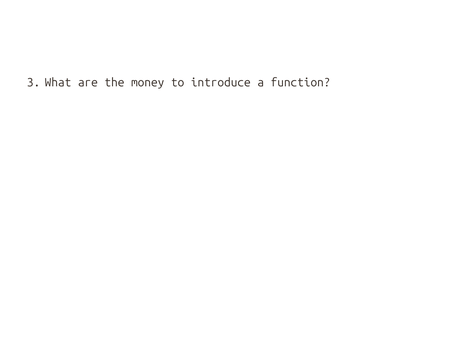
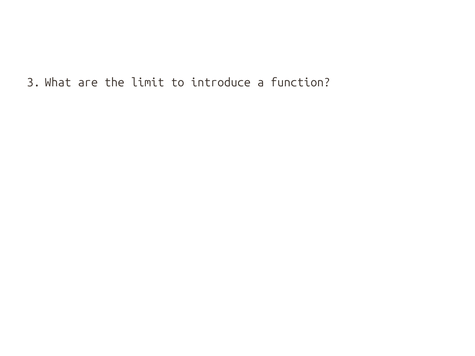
money: money -> limit
